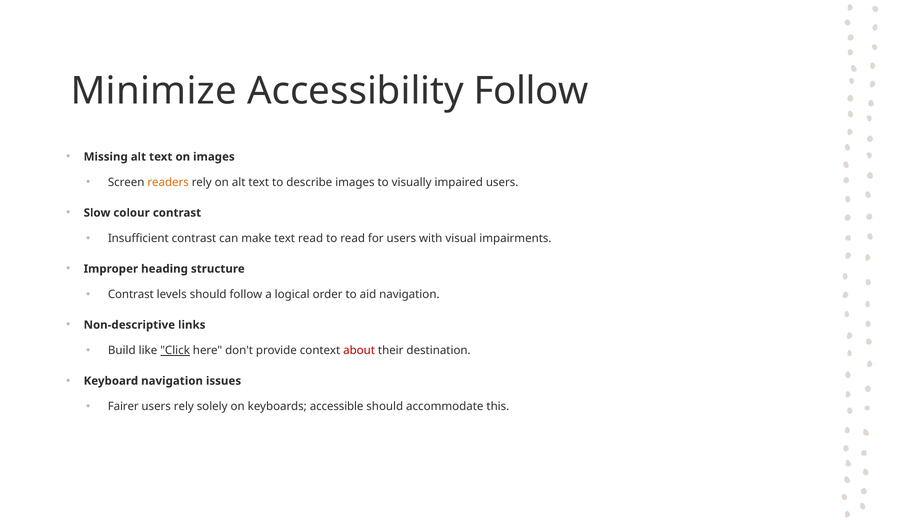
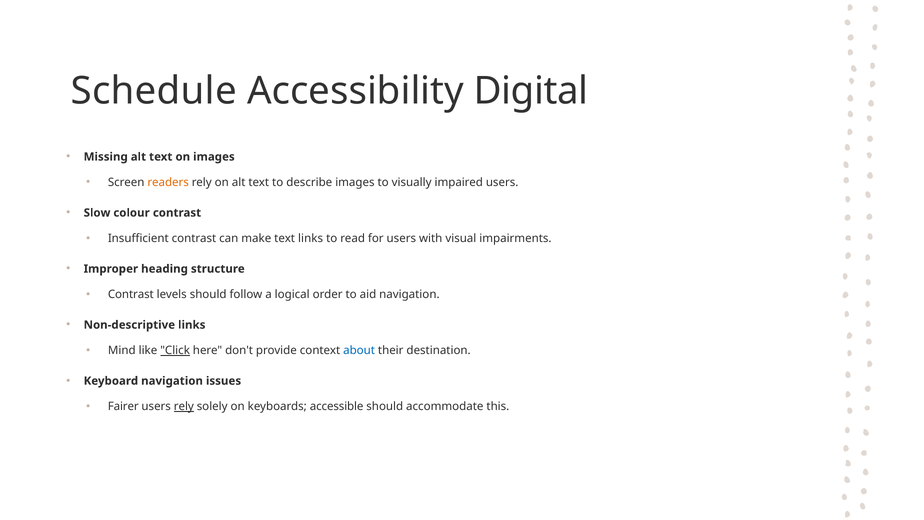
Minimize: Minimize -> Schedule
Accessibility Follow: Follow -> Digital
text read: read -> links
Build: Build -> Mind
about colour: red -> blue
rely at (184, 406) underline: none -> present
